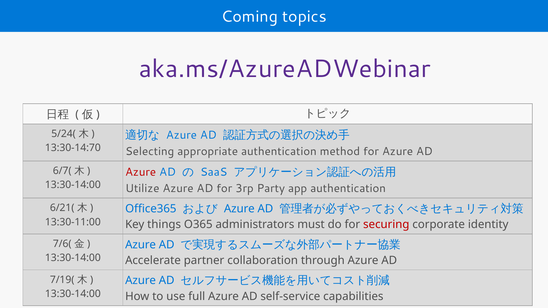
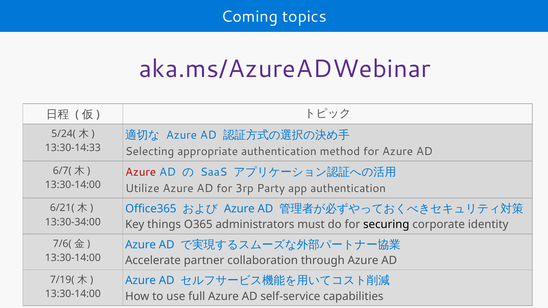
13:30-14:70: 13:30-14:70 -> 13:30-14:33
13:30-11:00: 13:30-11:00 -> 13:30-34:00
securing colour: red -> black
